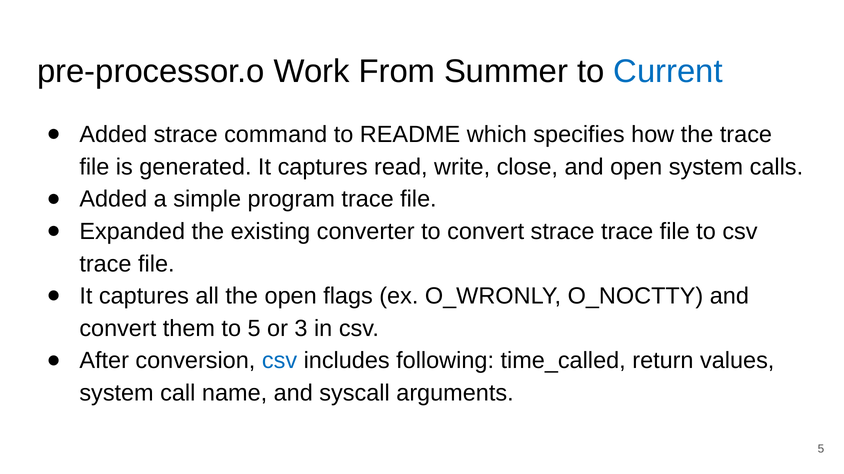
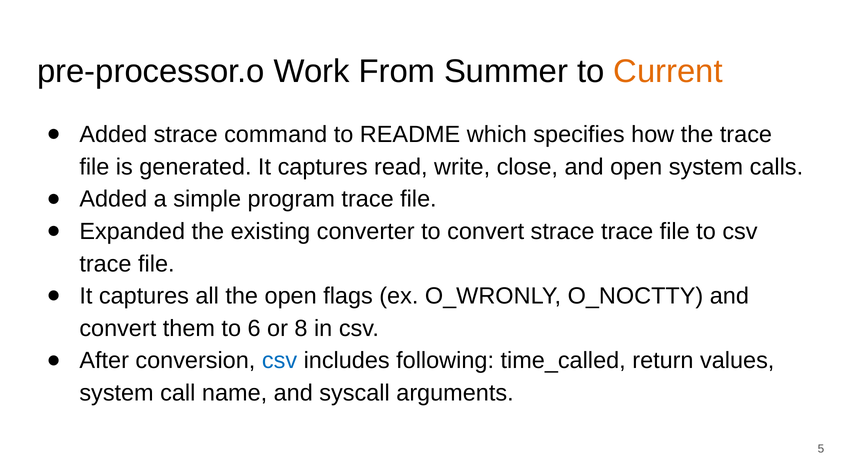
Current colour: blue -> orange
to 5: 5 -> 6
3: 3 -> 8
